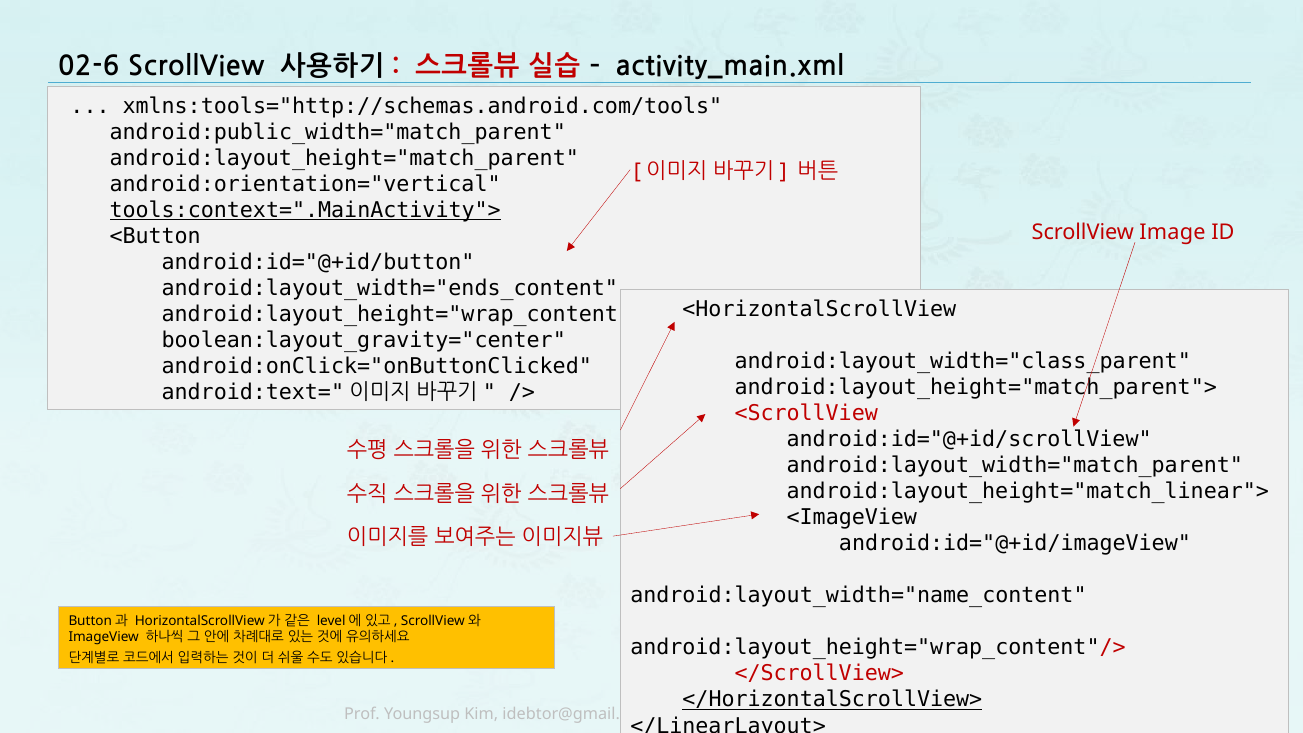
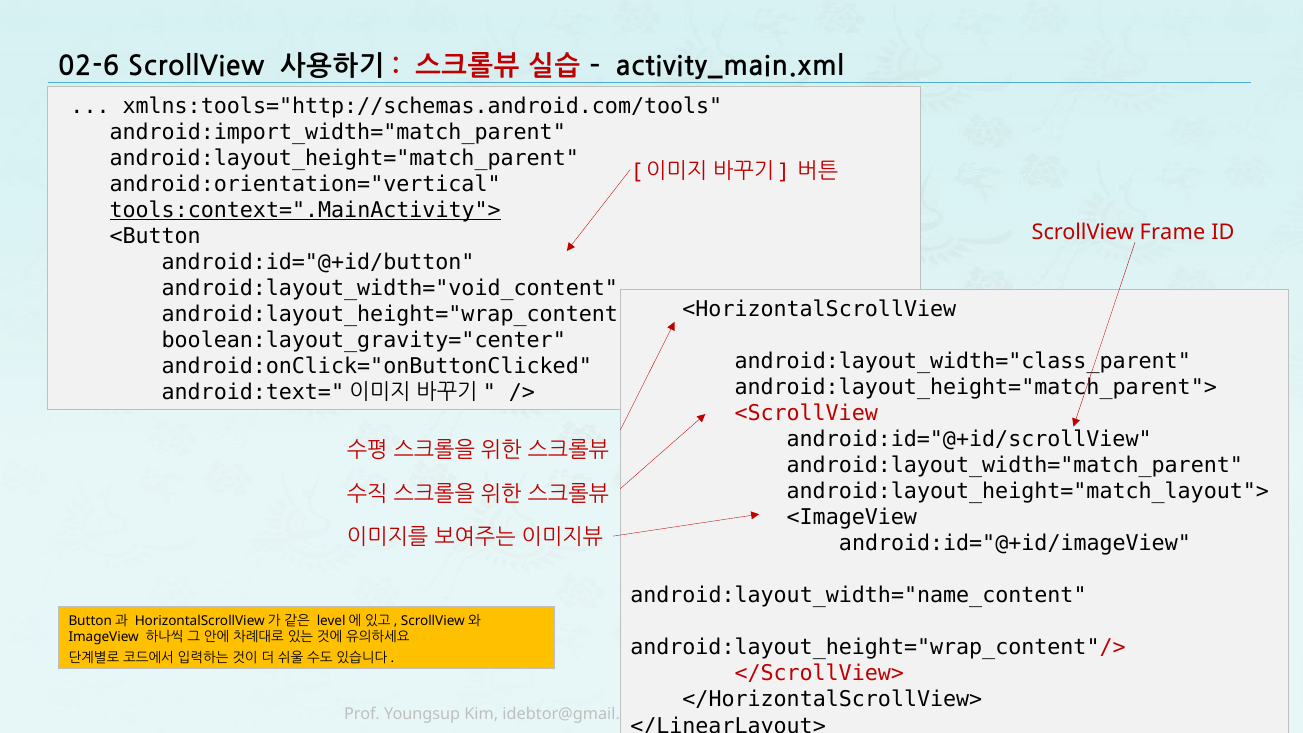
android:public_width="match_parent: android:public_width="match_parent -> android:import_width="match_parent
Image: Image -> Frame
android:layout_width="ends_content: android:layout_width="ends_content -> android:layout_width="void_content
android:layout_height="match_linear">: android:layout_height="match_linear"> -> android:layout_height="match_layout">
</HorizontalScrollView> underline: present -> none
